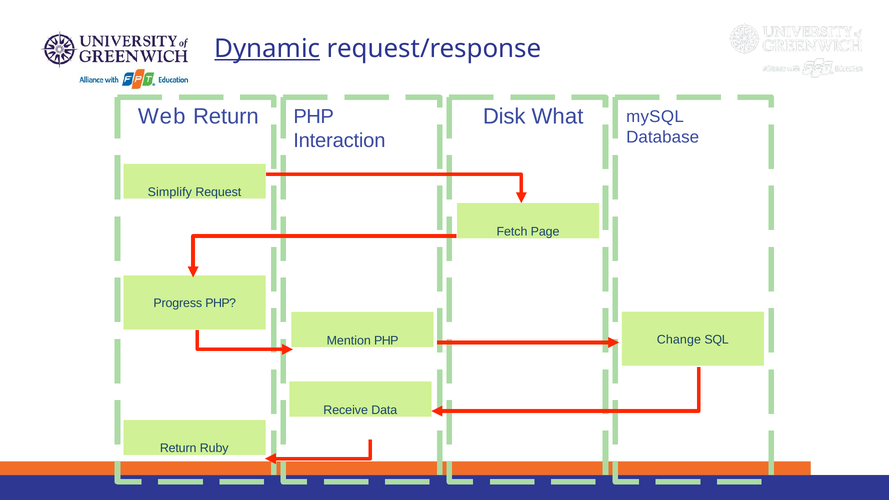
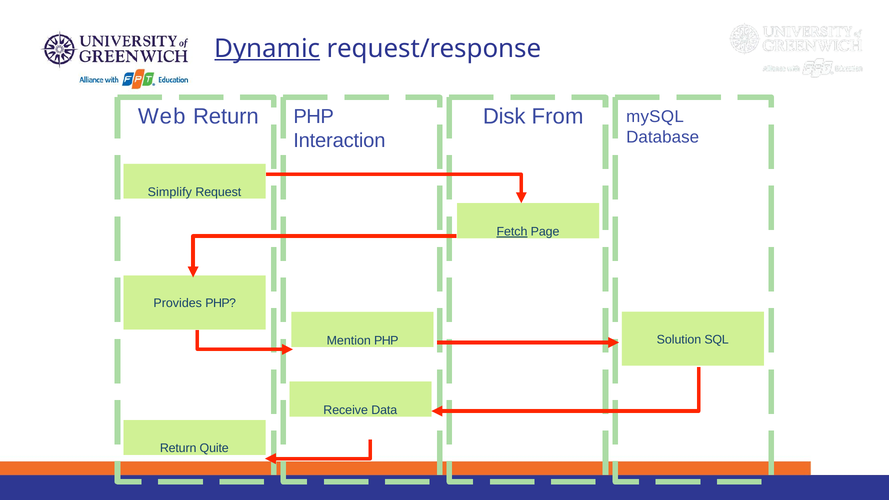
What: What -> From
Fetch underline: none -> present
Progress: Progress -> Provides
Change: Change -> Solution
Ruby: Ruby -> Quite
